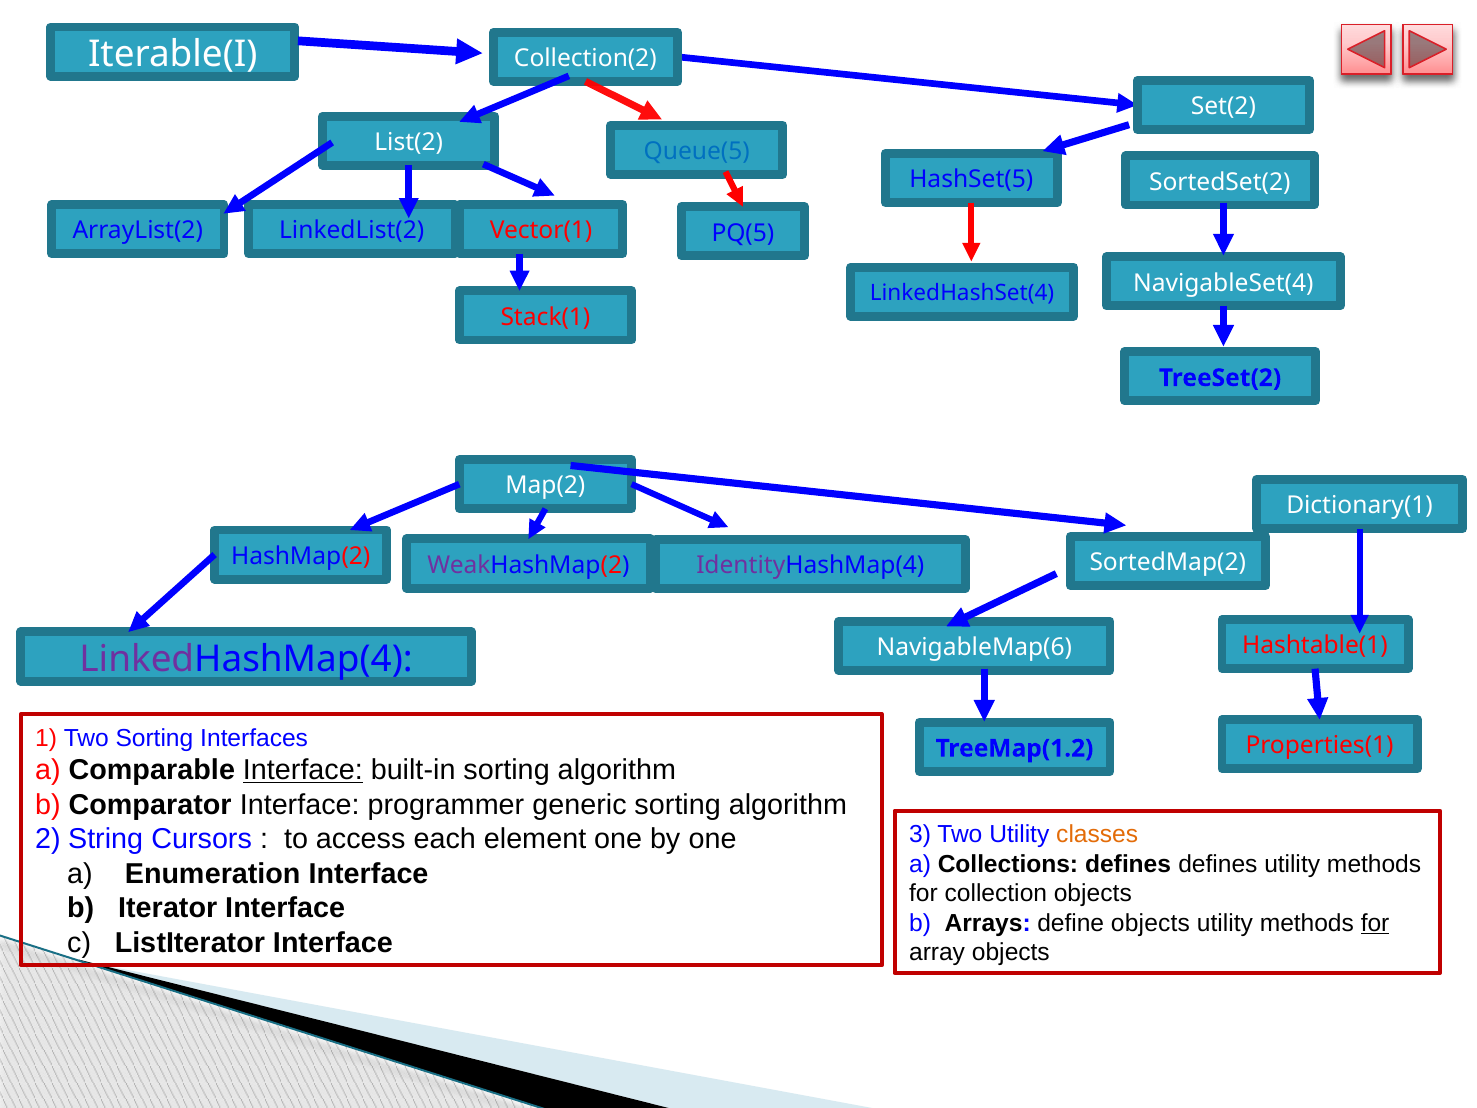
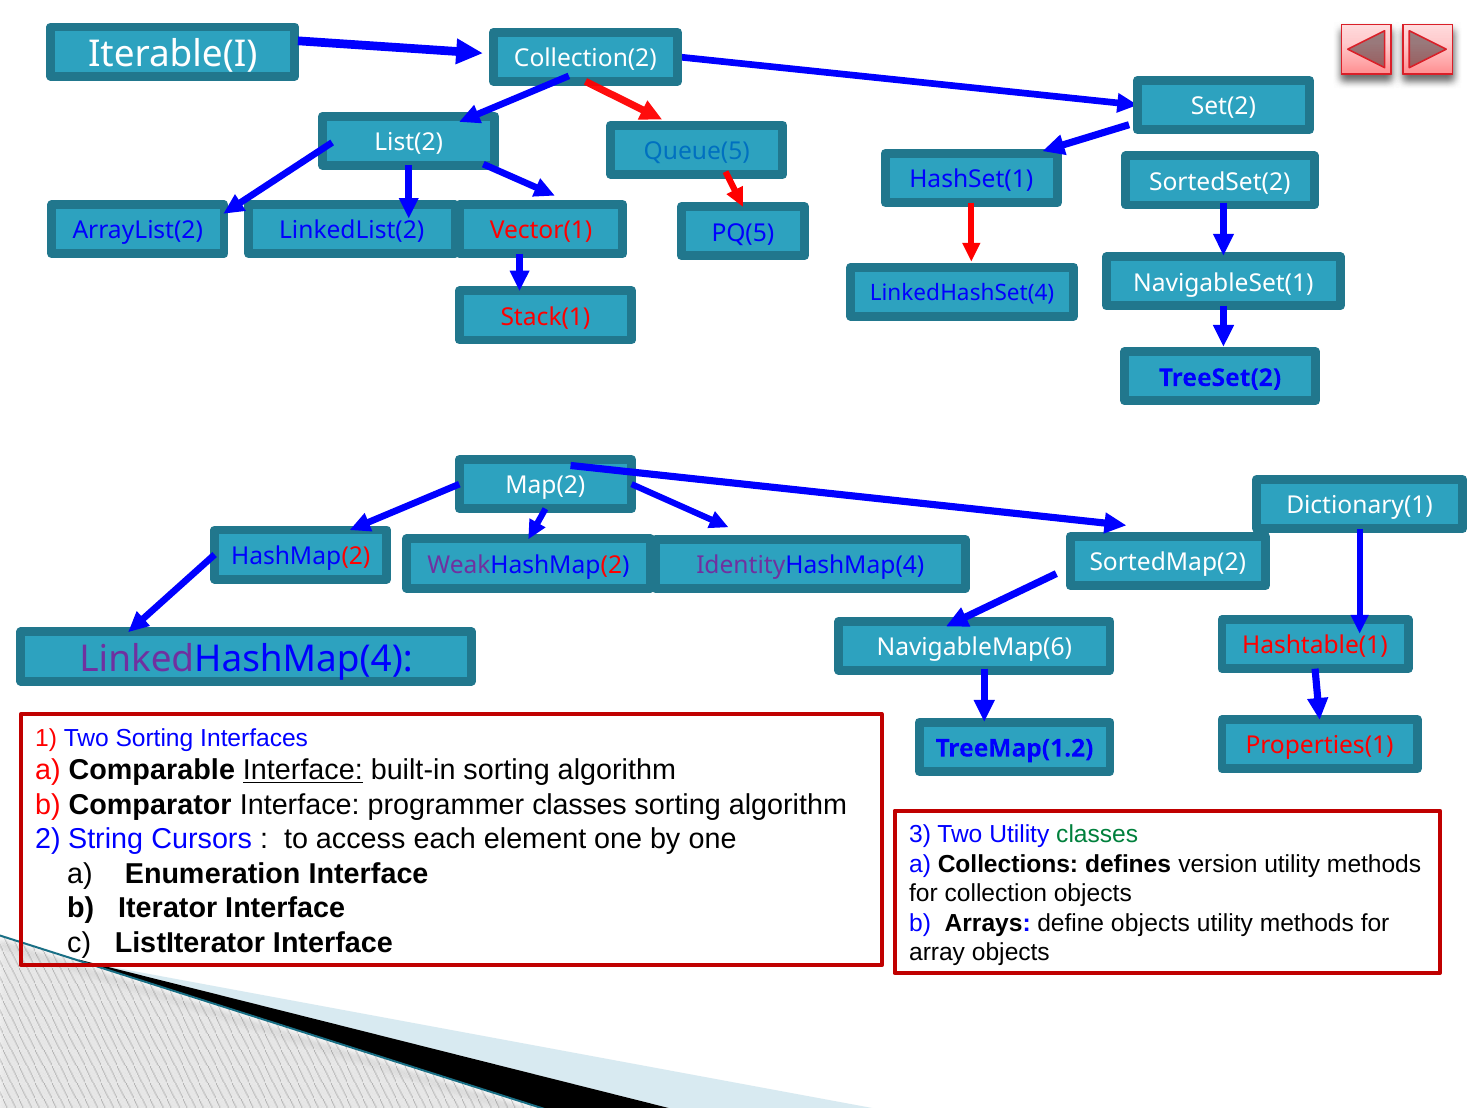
HashSet(5: HashSet(5 -> HashSet(1
NavigableSet(4: NavigableSet(4 -> NavigableSet(1
programmer generic: generic -> classes
classes at (1097, 834) colour: orange -> green
defines defines: defines -> version
for at (1375, 923) underline: present -> none
